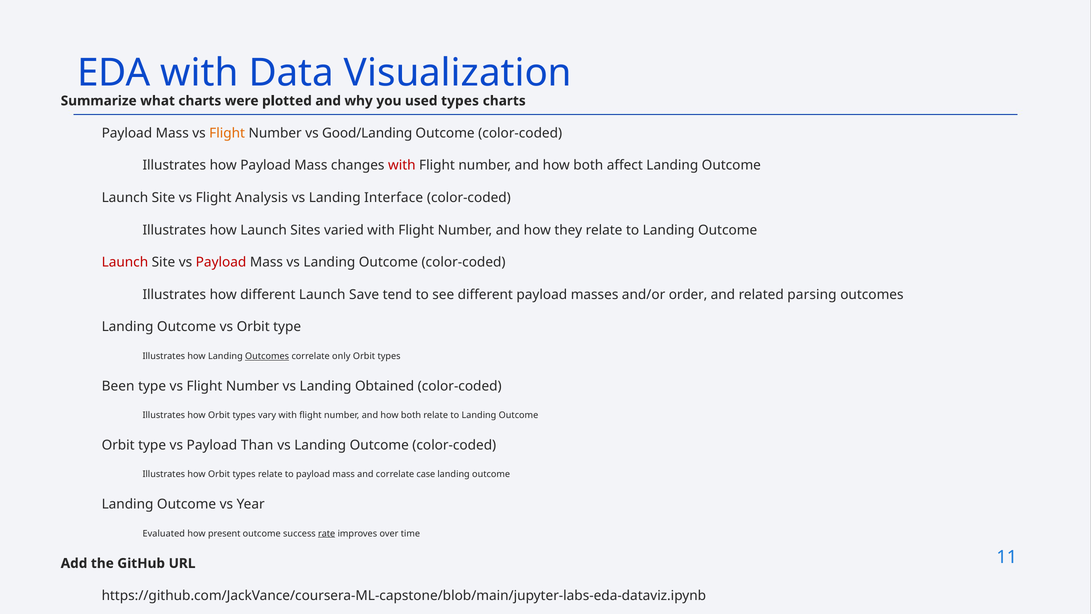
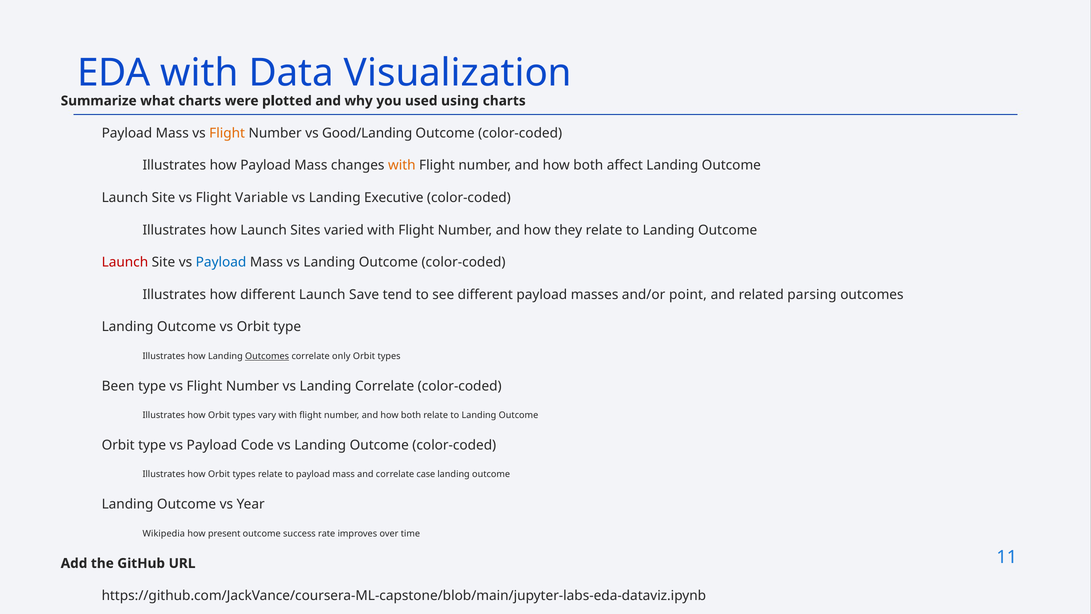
used types: types -> using
with at (402, 165) colour: red -> orange
Analysis: Analysis -> Variable
Interface: Interface -> Executive
Payload at (221, 262) colour: red -> blue
order: order -> point
Landing Obtained: Obtained -> Correlate
Than: Than -> Code
Evaluated: Evaluated -> Wikipedia
rate underline: present -> none
